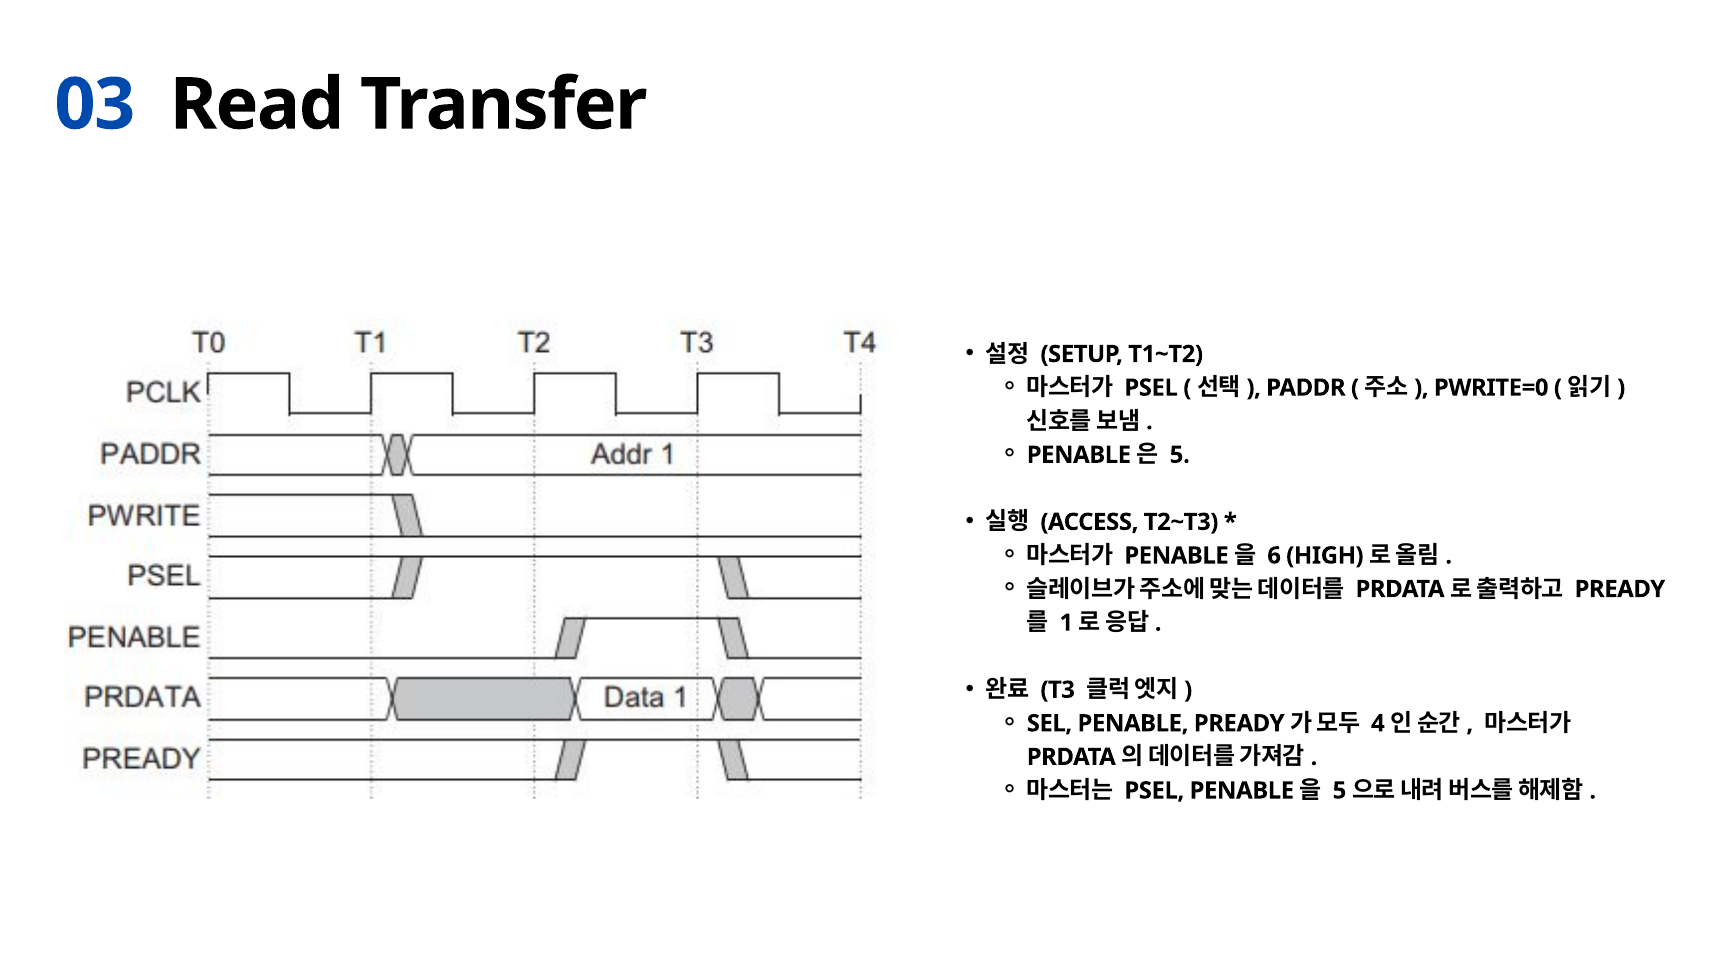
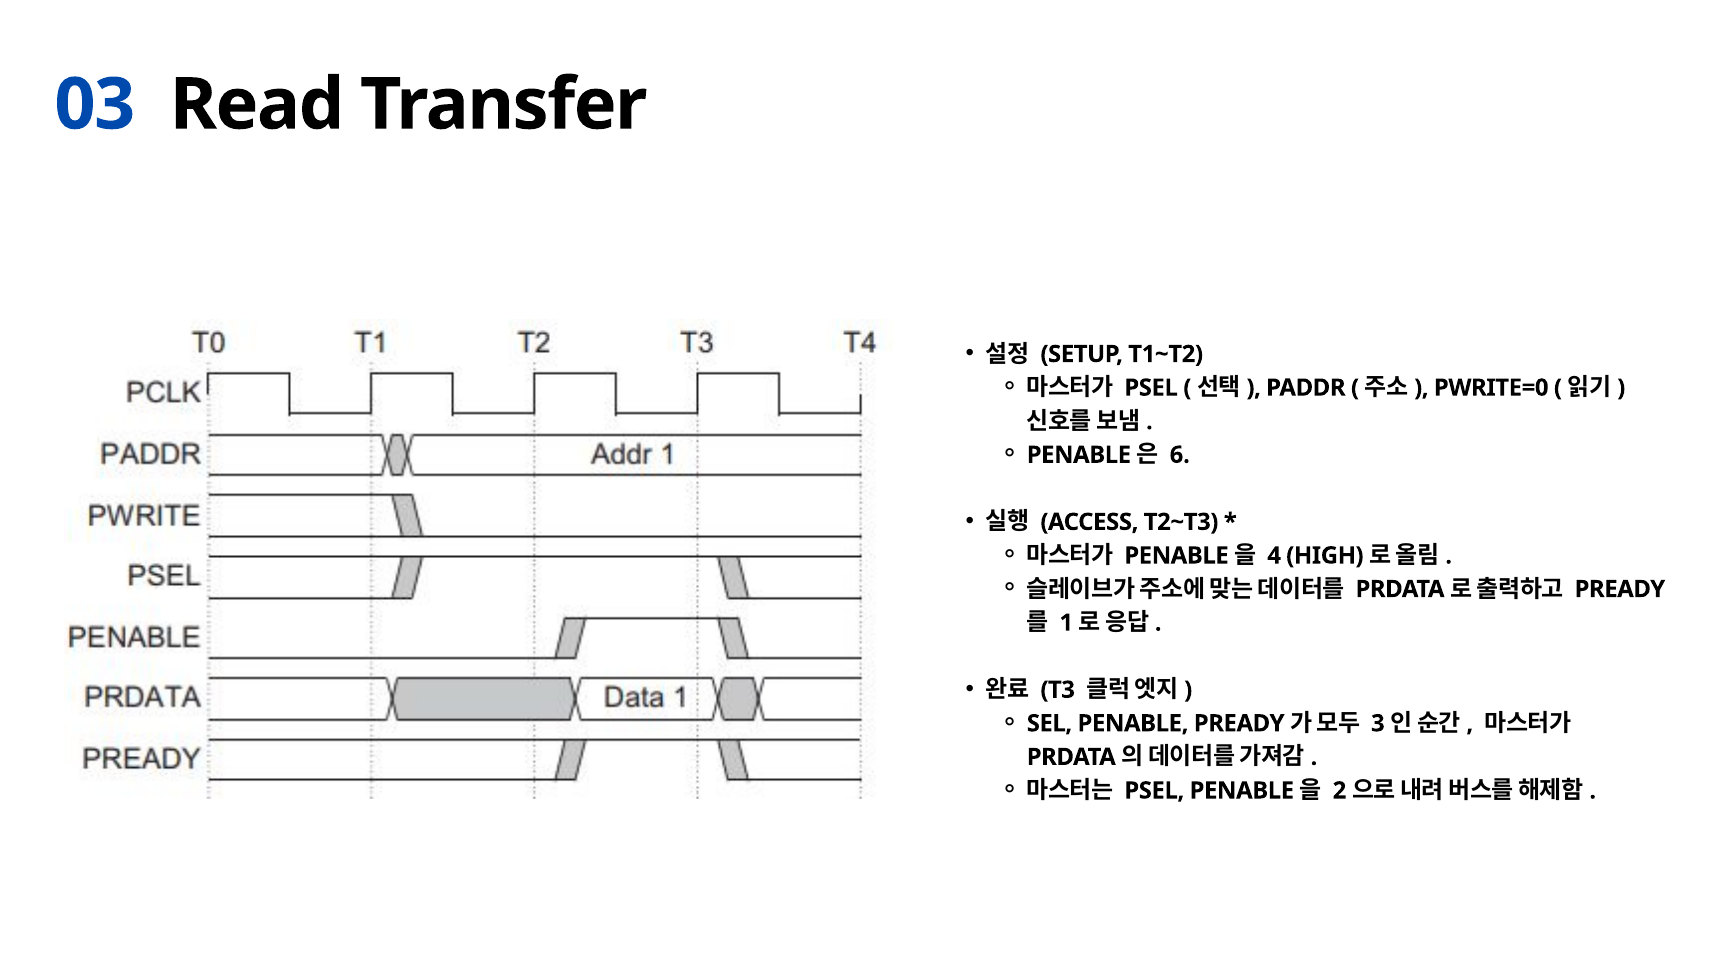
5 at (1180, 455): 5 -> 6
6: 6 -> 4
4: 4 -> 3
5 at (1339, 790): 5 -> 2
